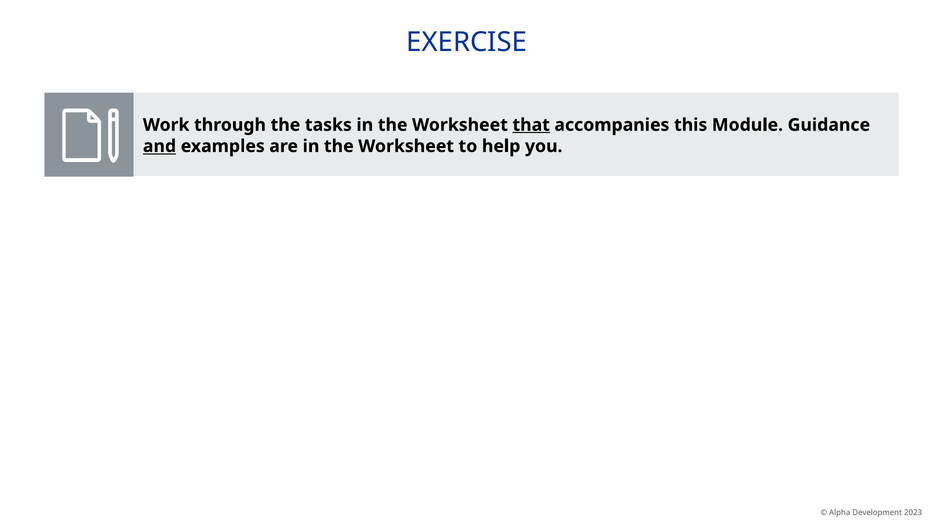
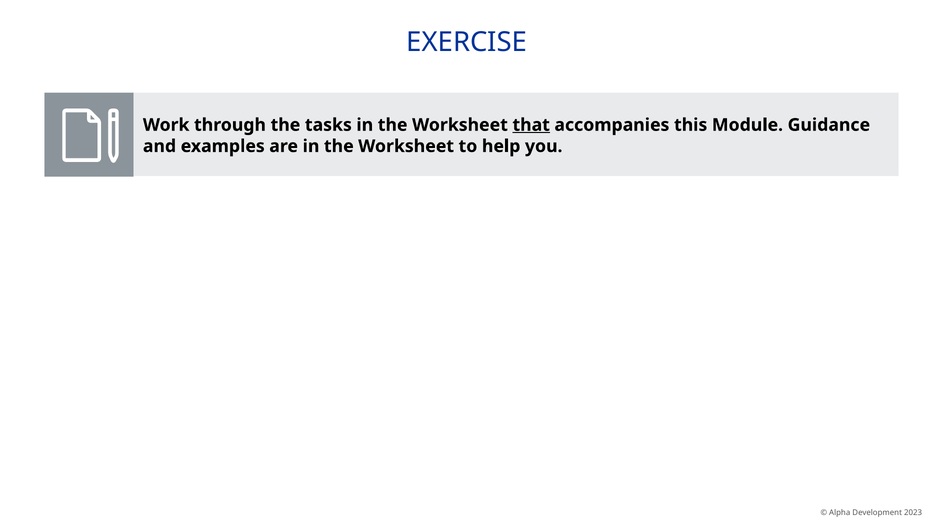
and underline: present -> none
